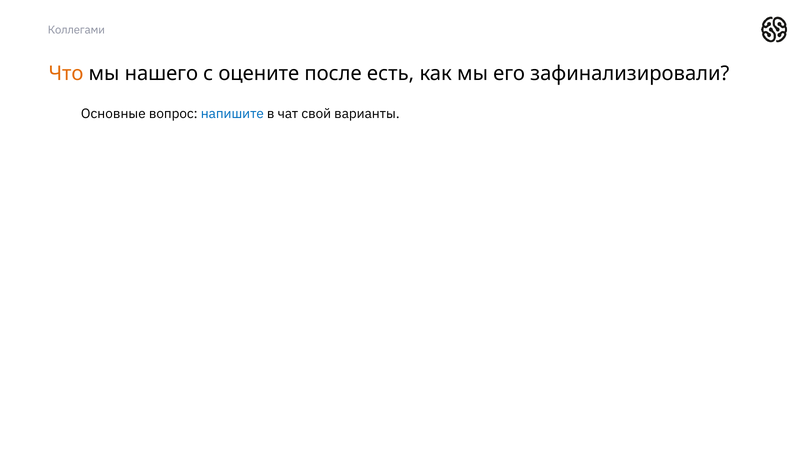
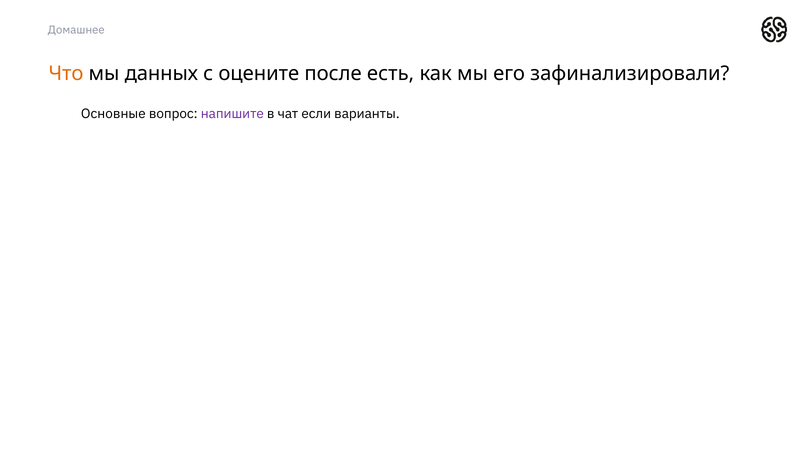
Коллегами: Коллегами -> Домашнее
нашего: нашего -> данных
напишите colour: blue -> purple
свой: свой -> если
